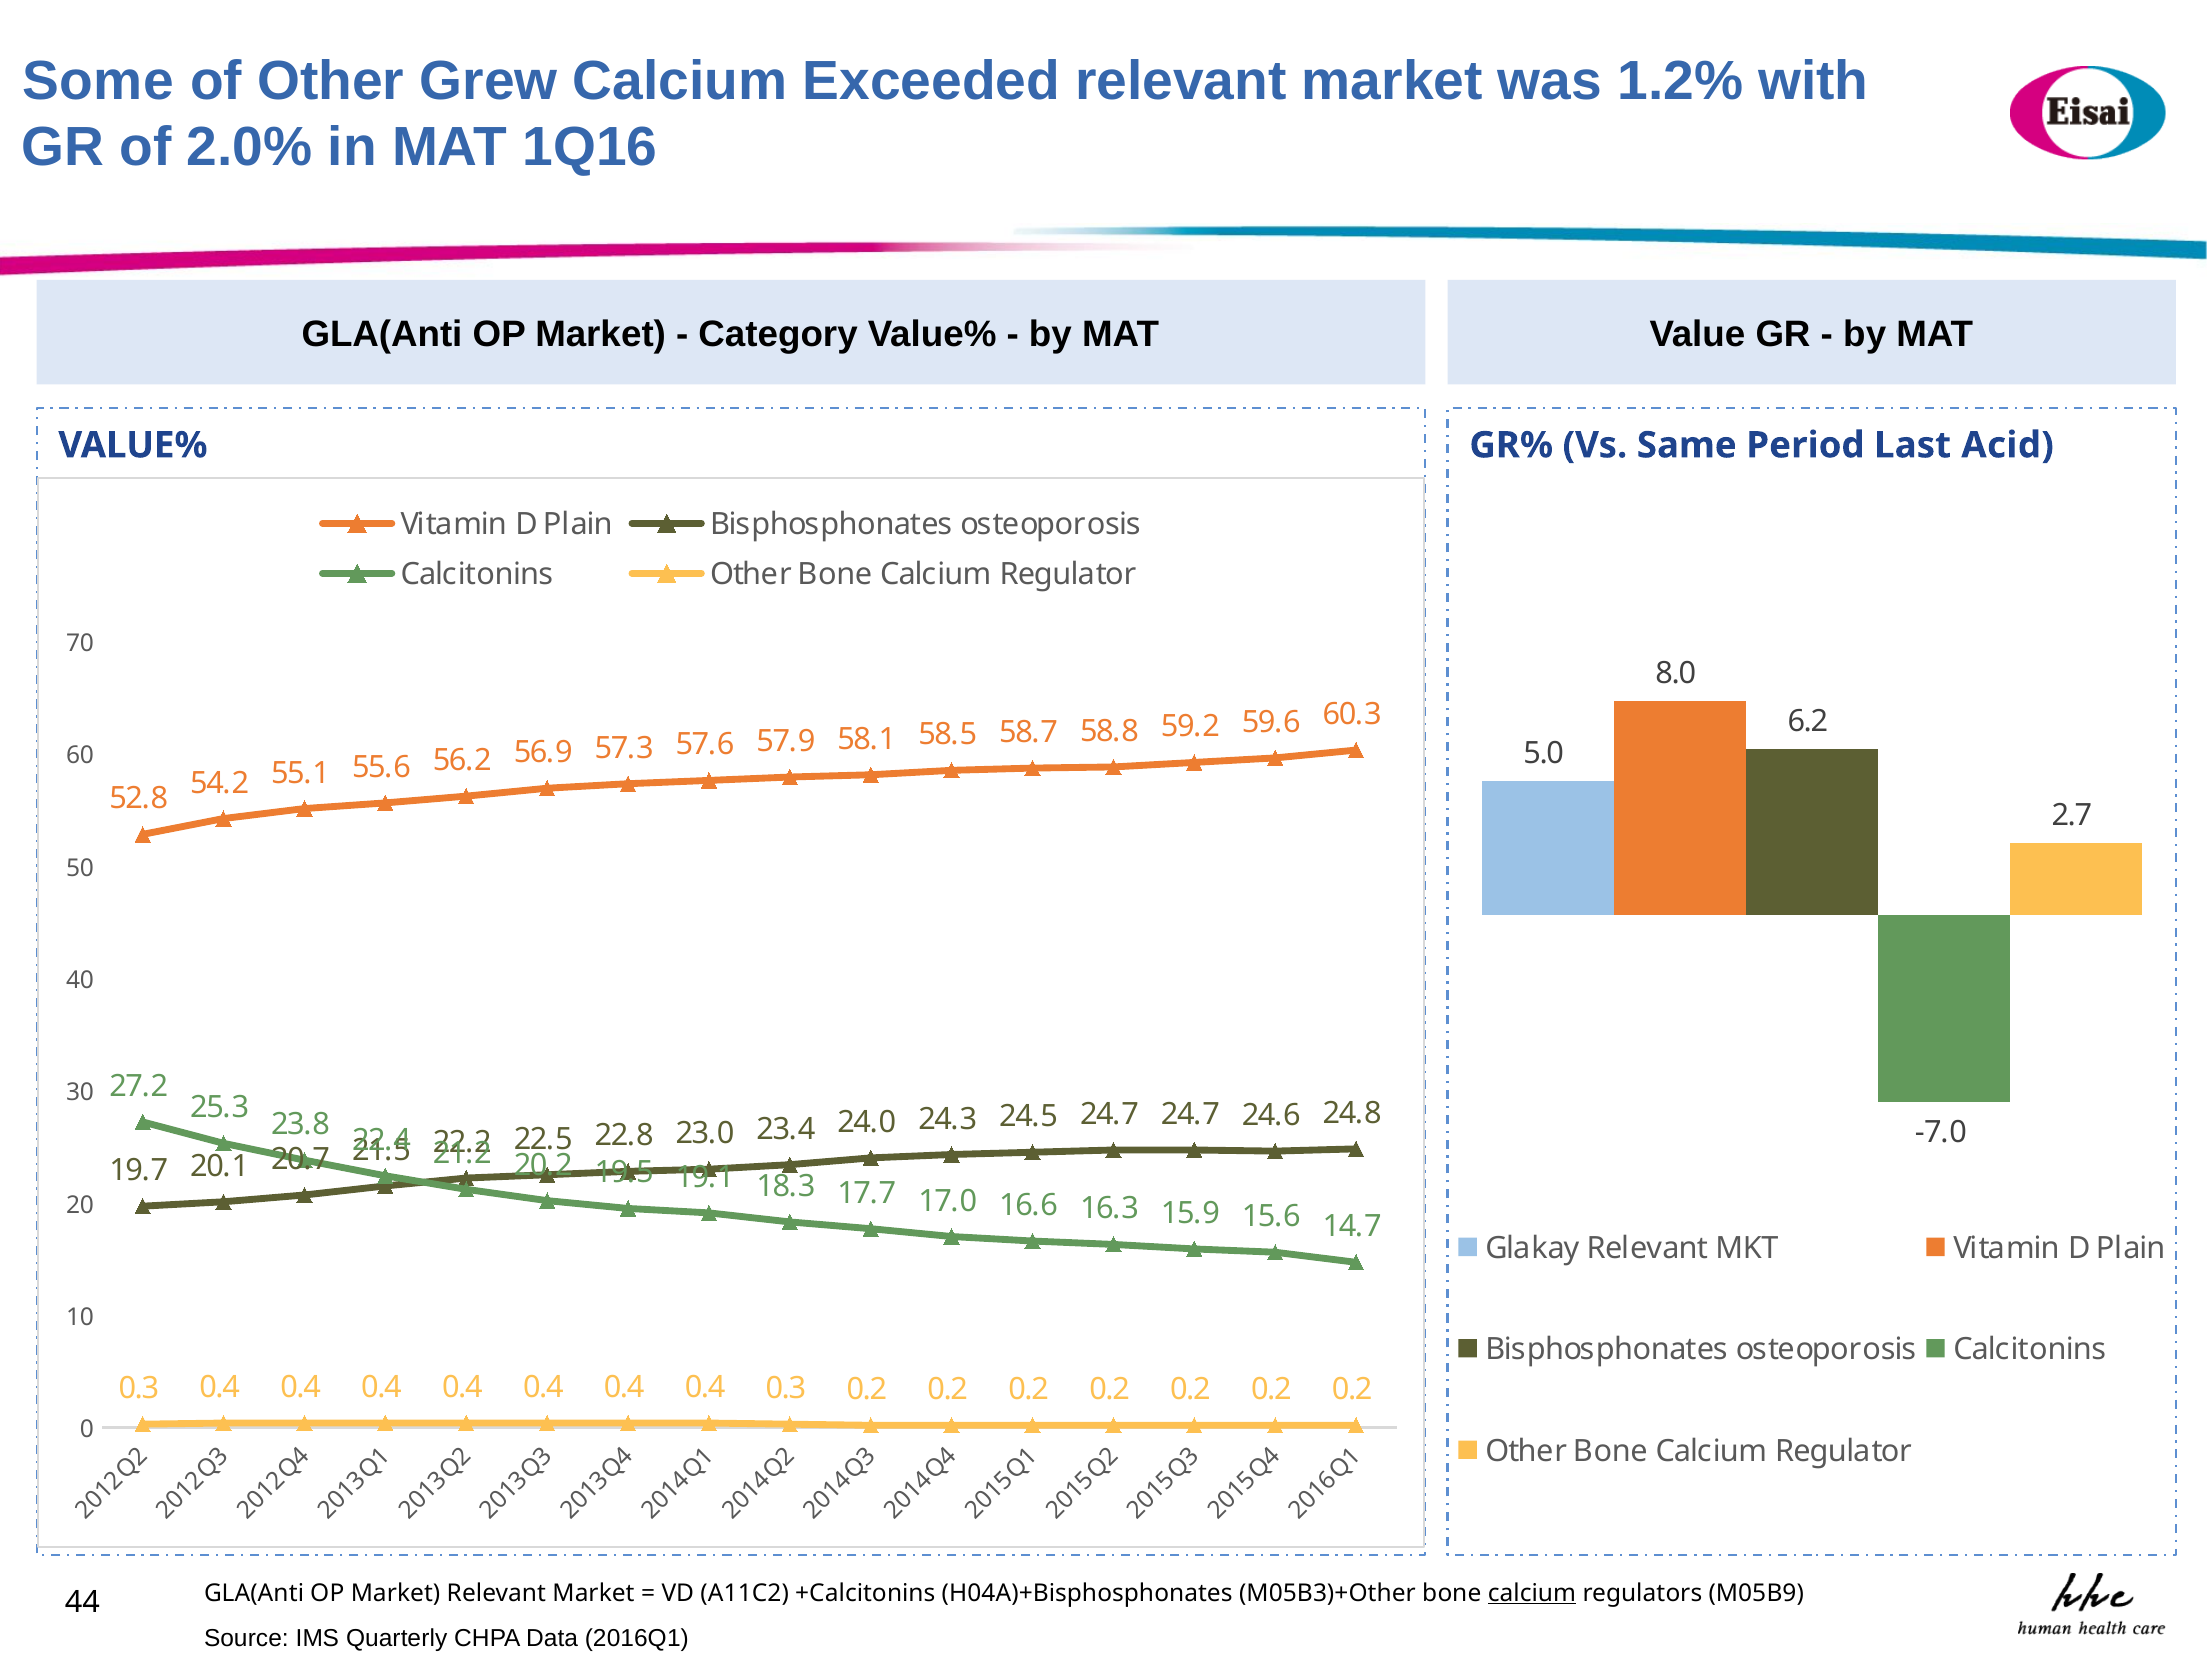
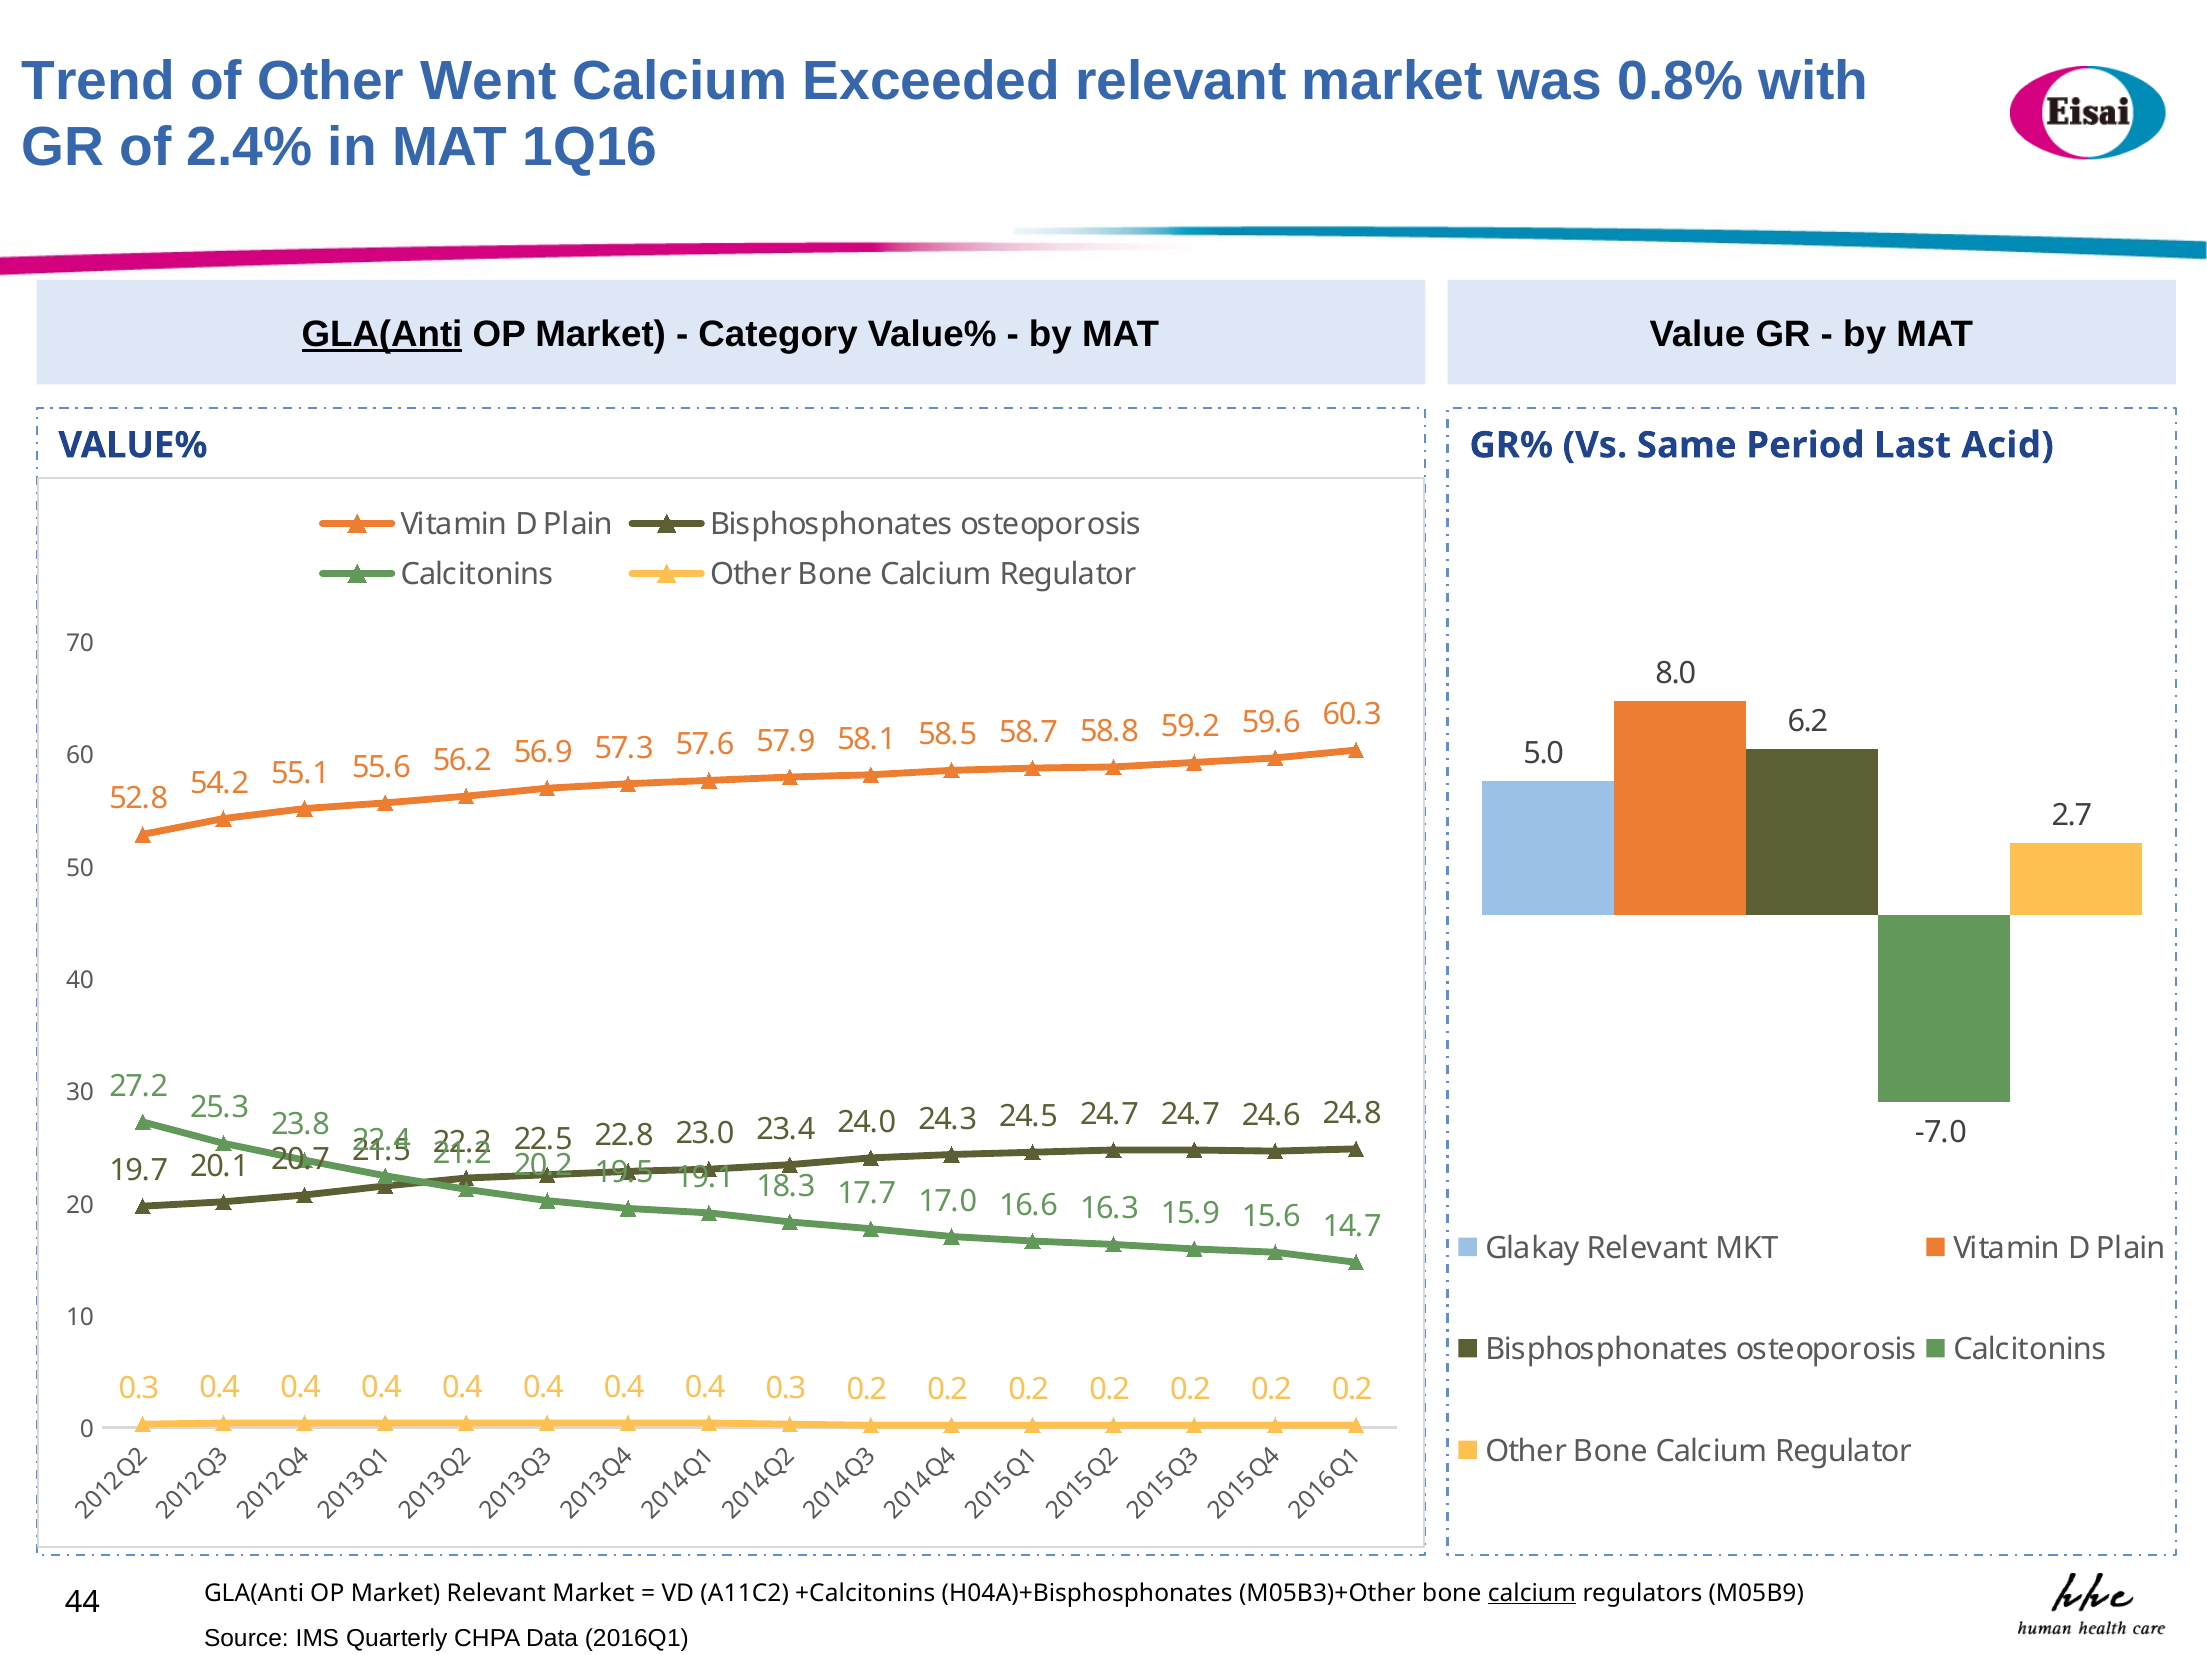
Some: Some -> Trend
Grew: Grew -> Went
1.2%: 1.2% -> 0.8%
2.0%: 2.0% -> 2.4%
GLA(Anti at (382, 335) underline: none -> present
